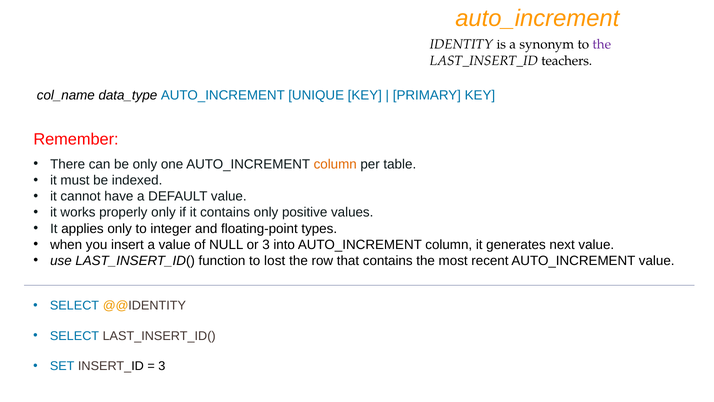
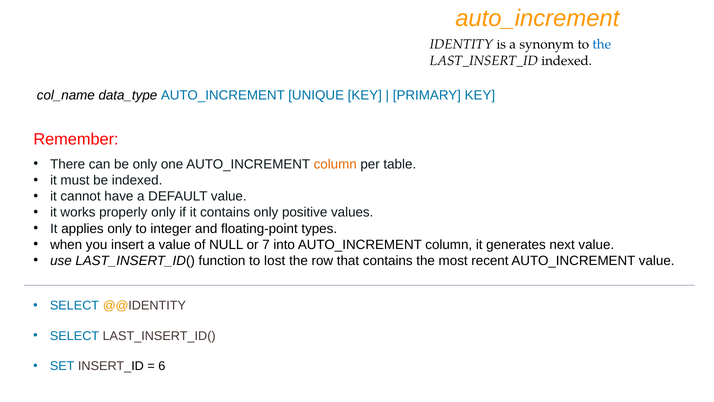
the at (602, 44) colour: purple -> blue
LAST_INSERT_ID teachers: teachers -> indexed
or 3: 3 -> 7
3 at (162, 366): 3 -> 6
